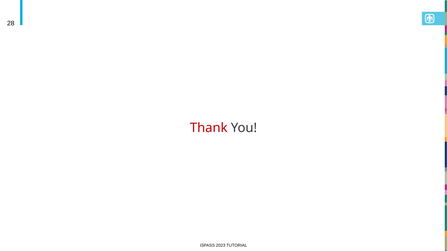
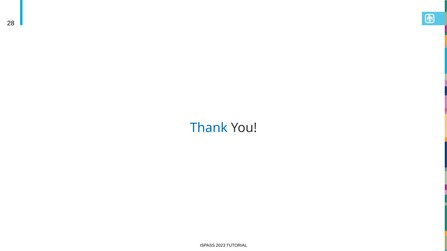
Thank colour: red -> blue
